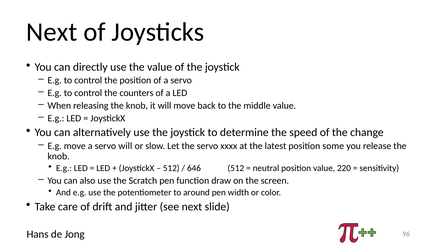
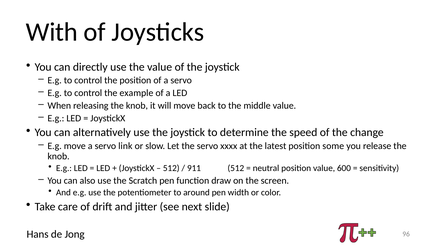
Next at (52, 32): Next -> With
counters: counters -> example
servo will: will -> link
646: 646 -> 911
220: 220 -> 600
